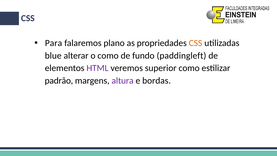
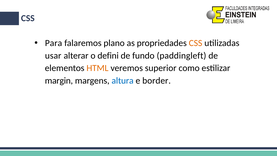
blue: blue -> usar
o como: como -> defini
HTML colour: purple -> orange
padrão: padrão -> margin
altura colour: purple -> blue
bordas: bordas -> border
